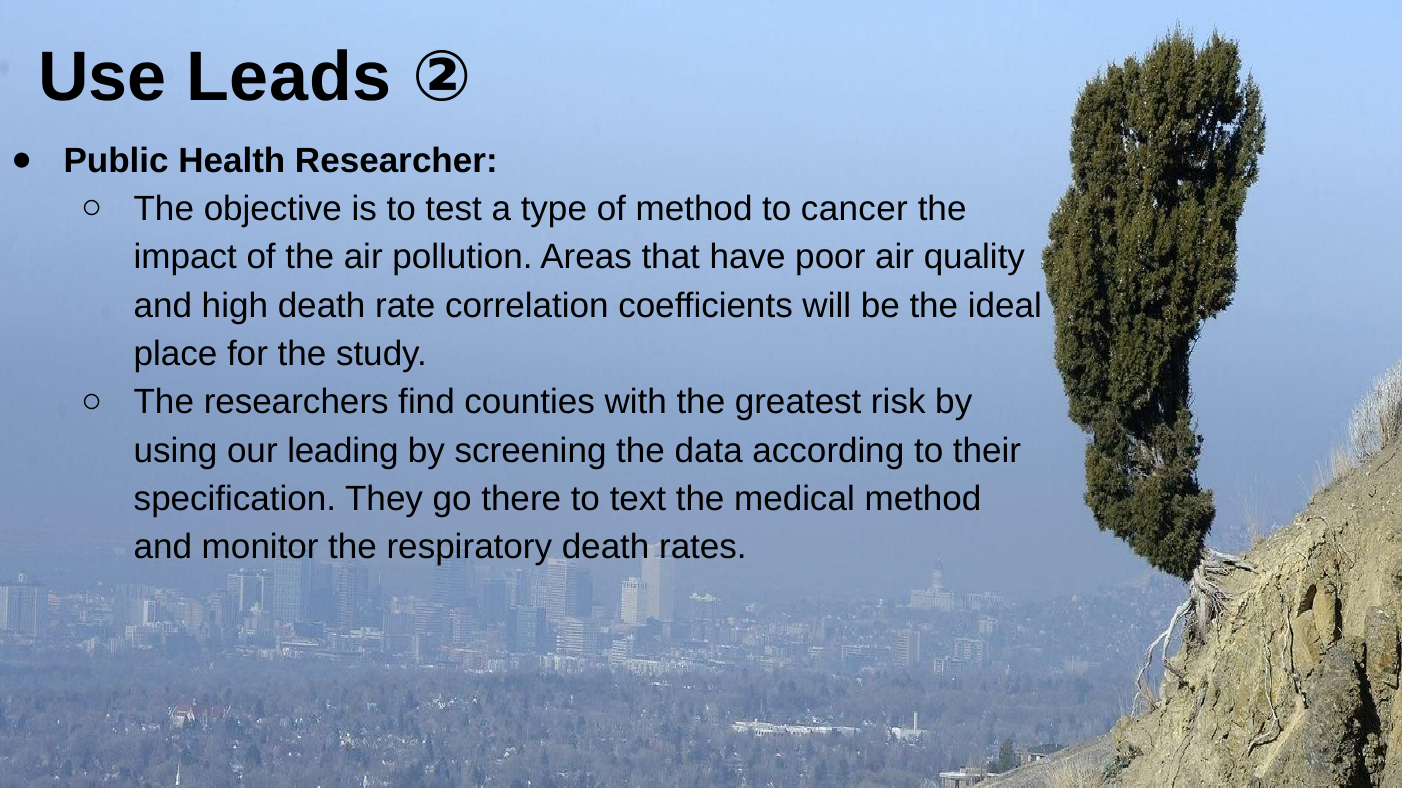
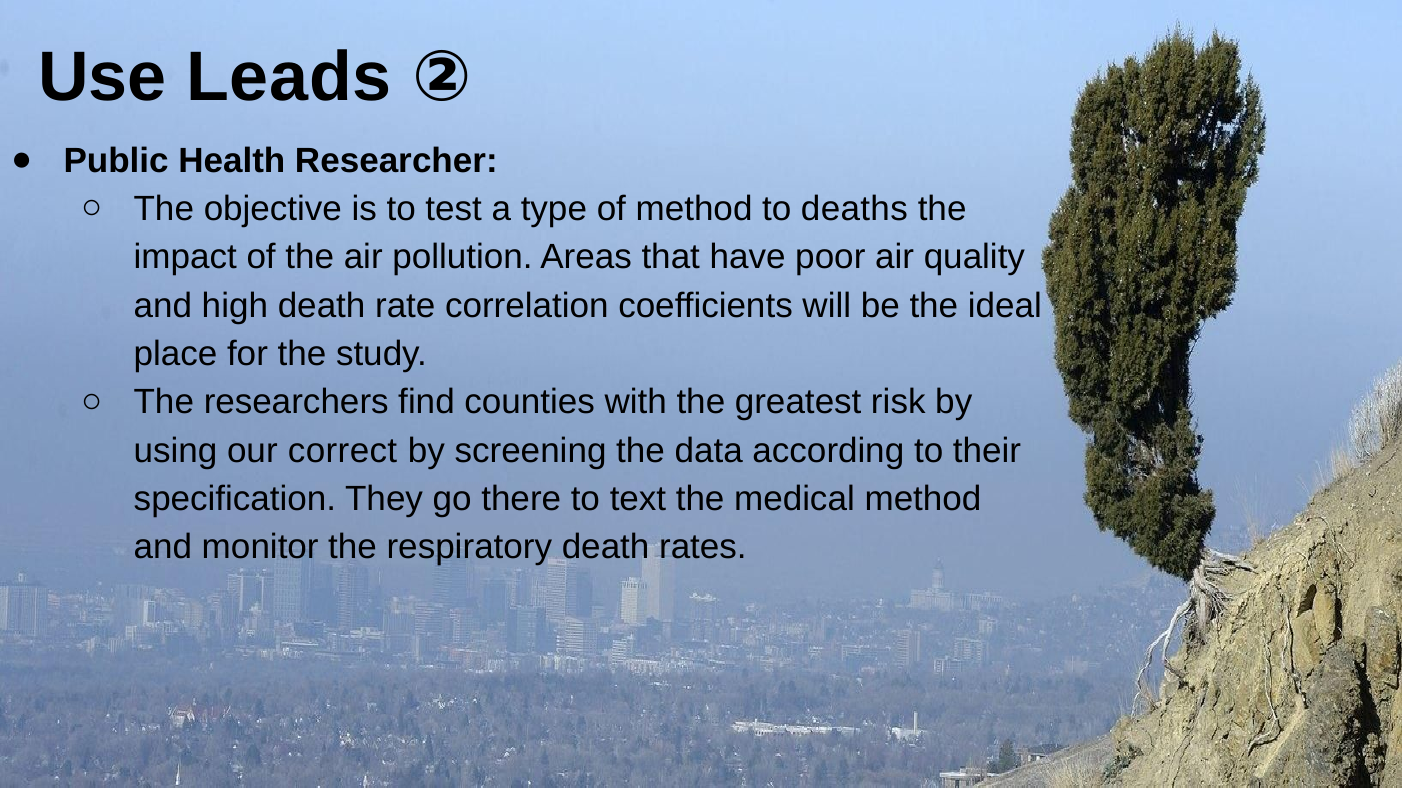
cancer: cancer -> deaths
leading: leading -> correct
